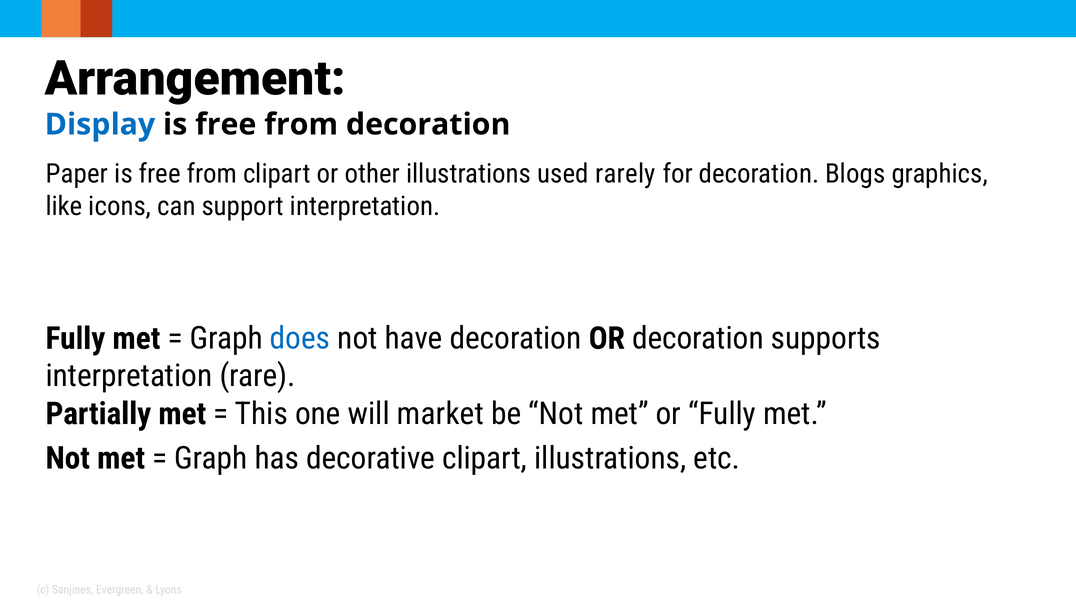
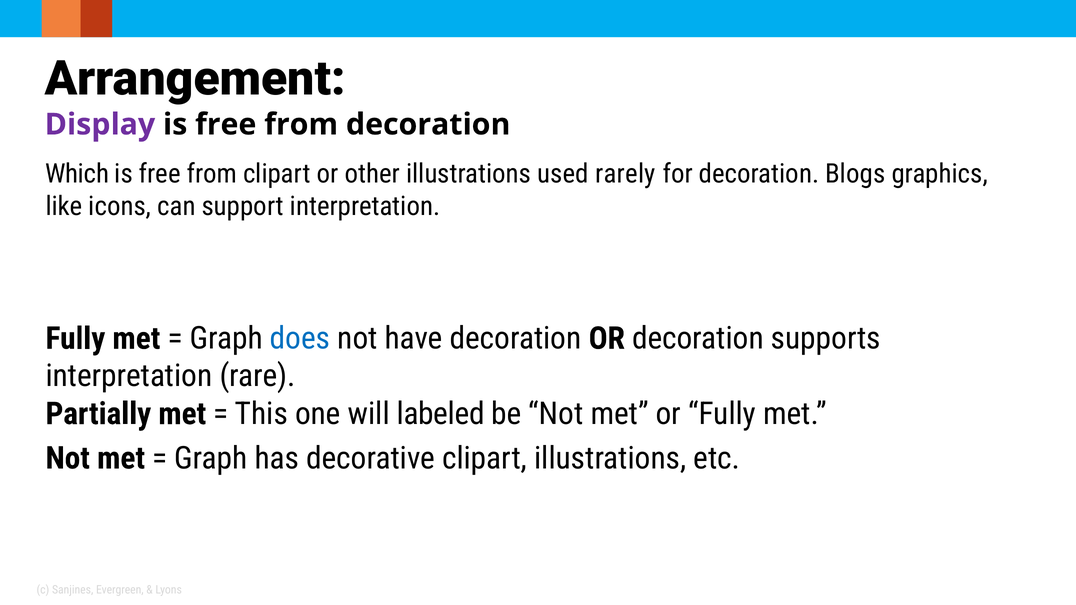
Display colour: blue -> purple
Paper: Paper -> Which
market: market -> labeled
